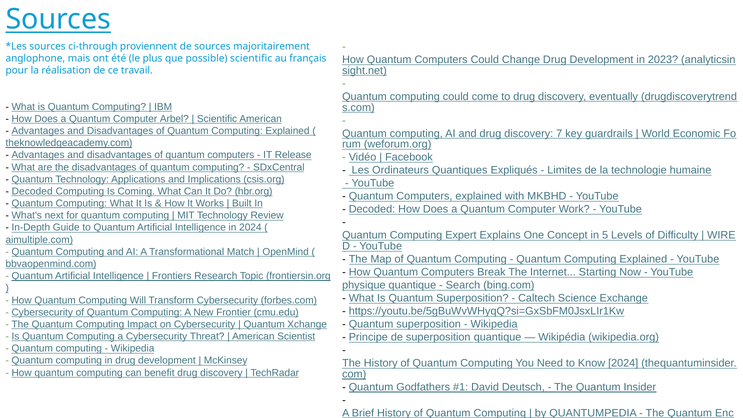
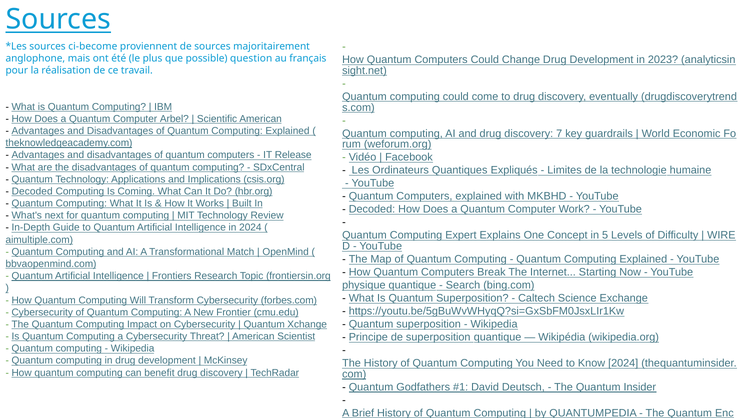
ci-through: ci-through -> ci-become
possible scientific: scientific -> question
